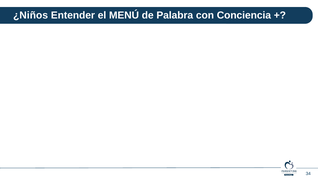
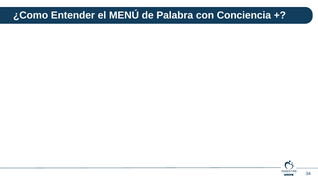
¿Niños: ¿Niños -> ¿Como
